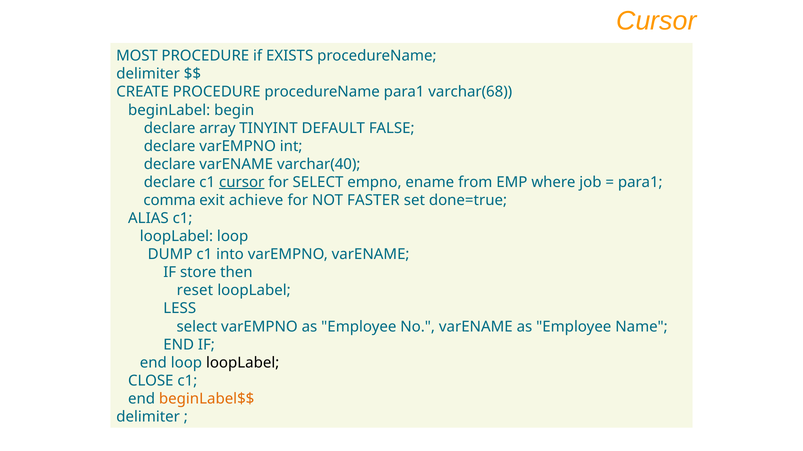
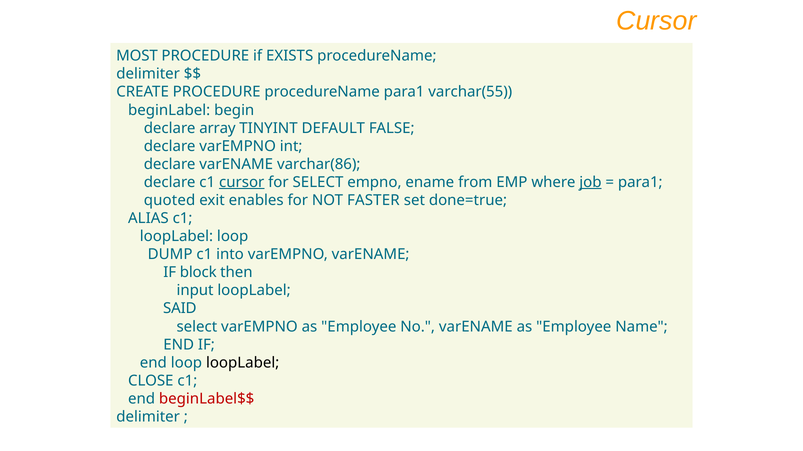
varchar(68: varchar(68 -> varchar(55
varchar(40: varchar(40 -> varchar(86
job underline: none -> present
comma: comma -> quoted
achieve: achieve -> enables
store: store -> block
reset: reset -> input
LESS: LESS -> SAID
beginLabel$$ colour: orange -> red
